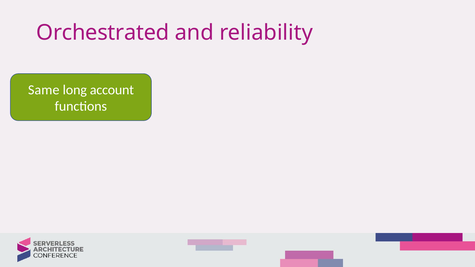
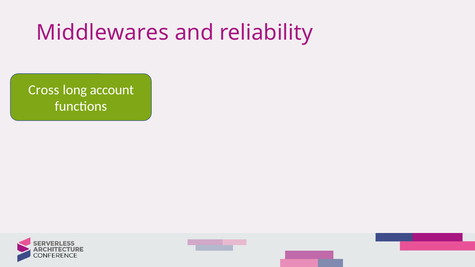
Orchestrated: Orchestrated -> Middlewares
Same: Same -> Cross
